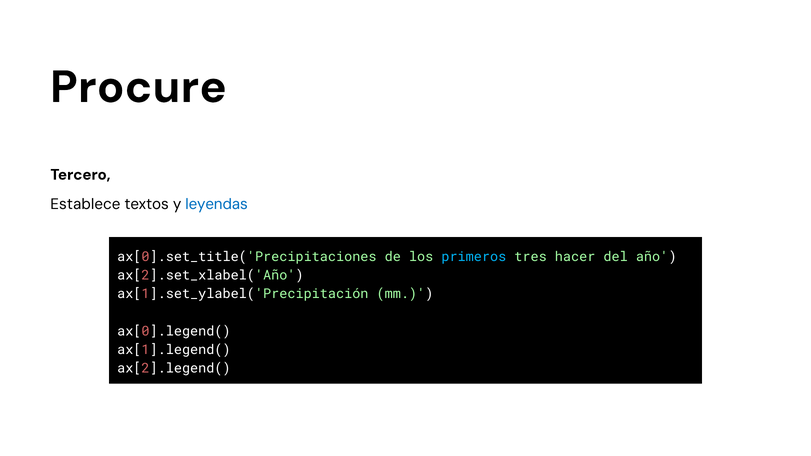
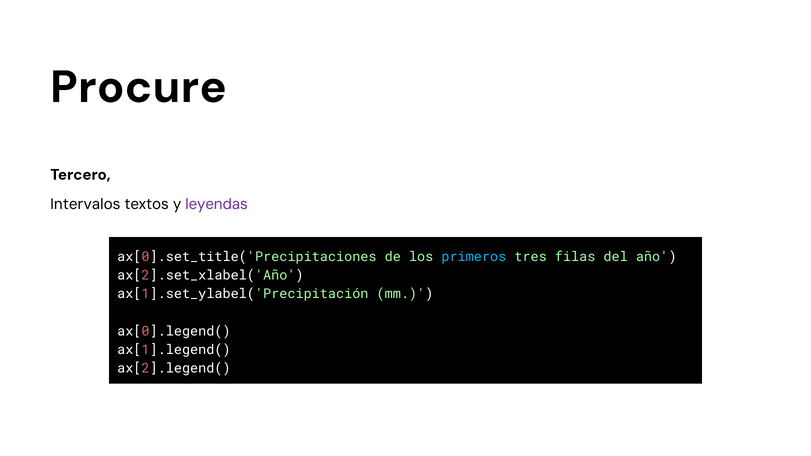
Establece: Establece -> Intervalos
leyendas colour: blue -> purple
hacer: hacer -> filas
